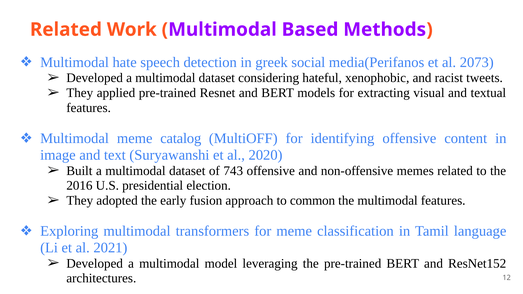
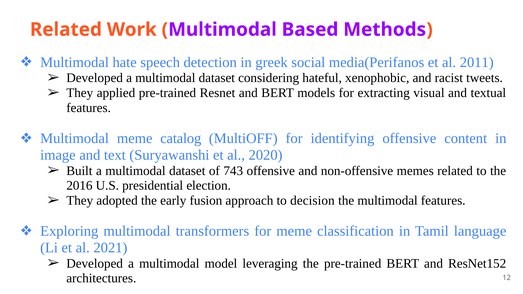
2073: 2073 -> 2011
common: common -> decision
